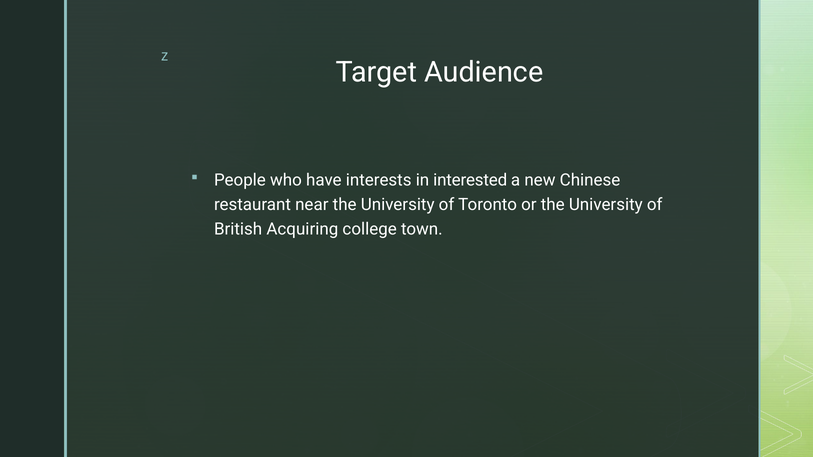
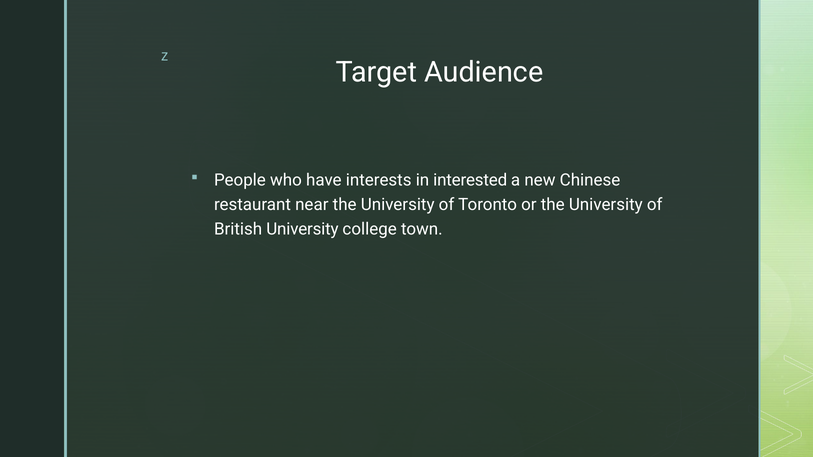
British Acquiring: Acquiring -> University
